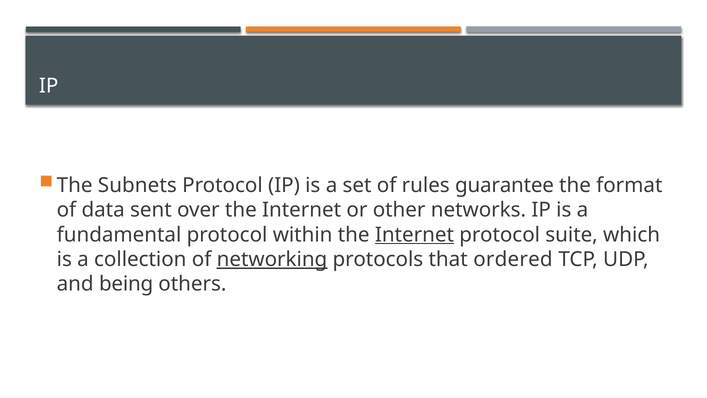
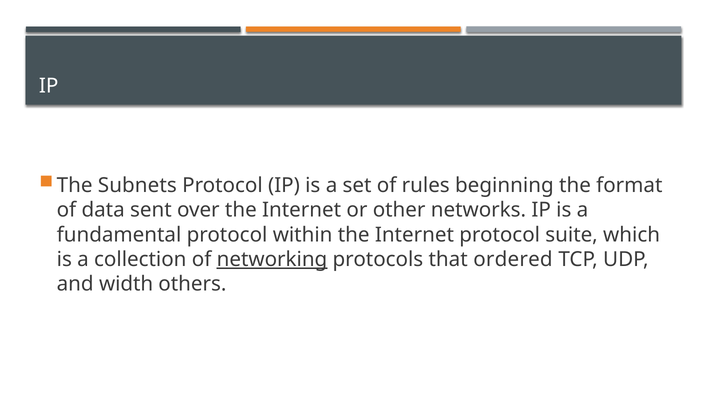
guarantee: guarantee -> beginning
Internet at (414, 235) underline: present -> none
being: being -> width
